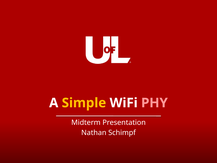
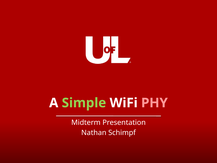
Simple colour: yellow -> light green
